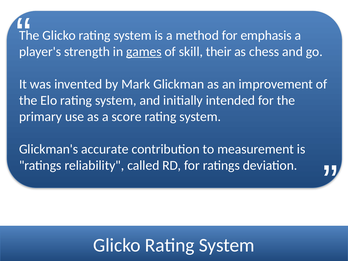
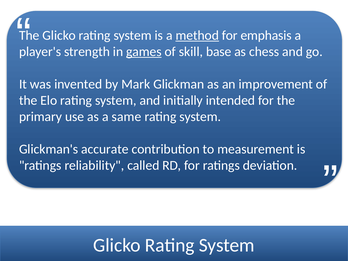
method underline: none -> present
their: their -> base
score: score -> same
